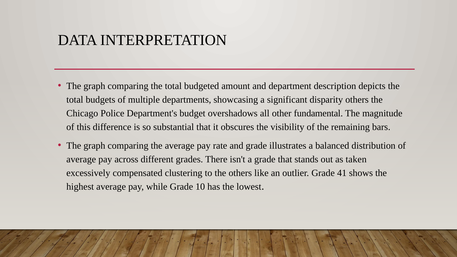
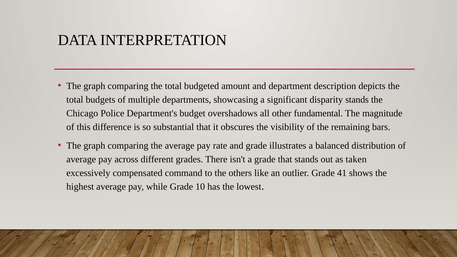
disparity others: others -> stands
clustering: clustering -> command
